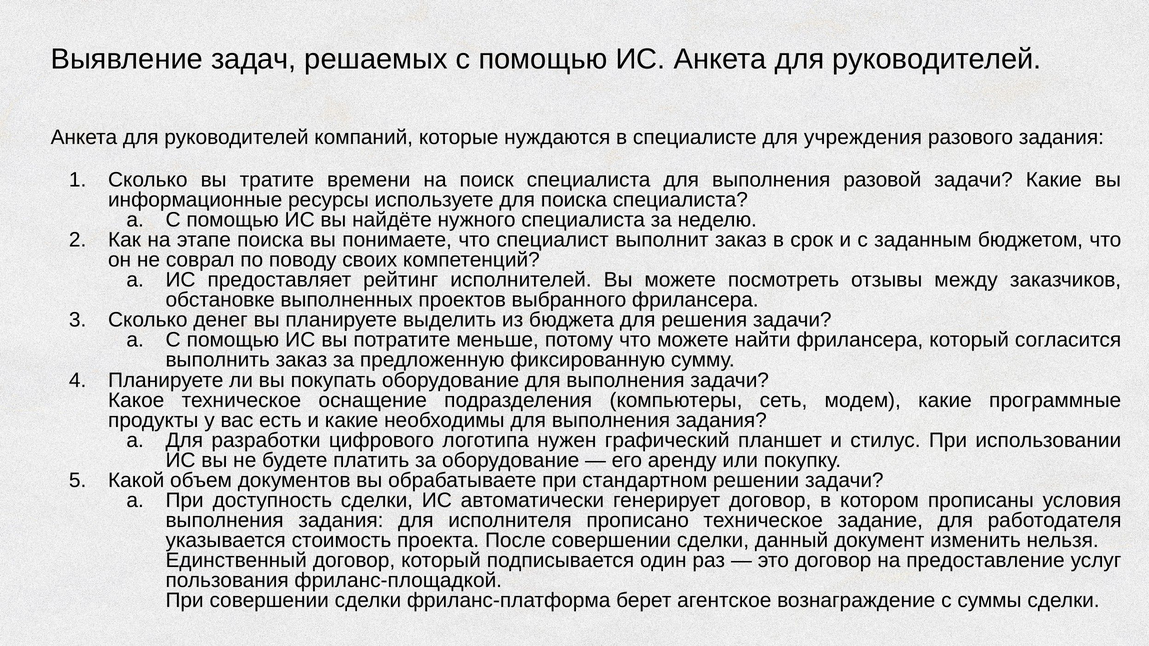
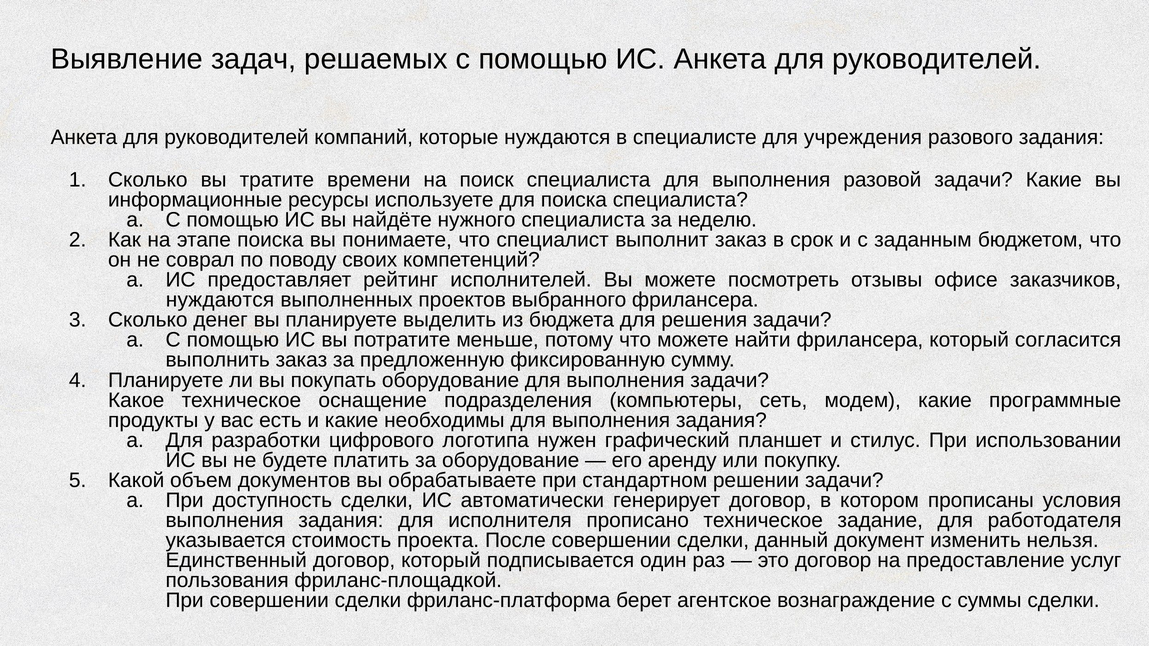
между: между -> офисе
обстановке at (220, 300): обстановке -> нуждаются
